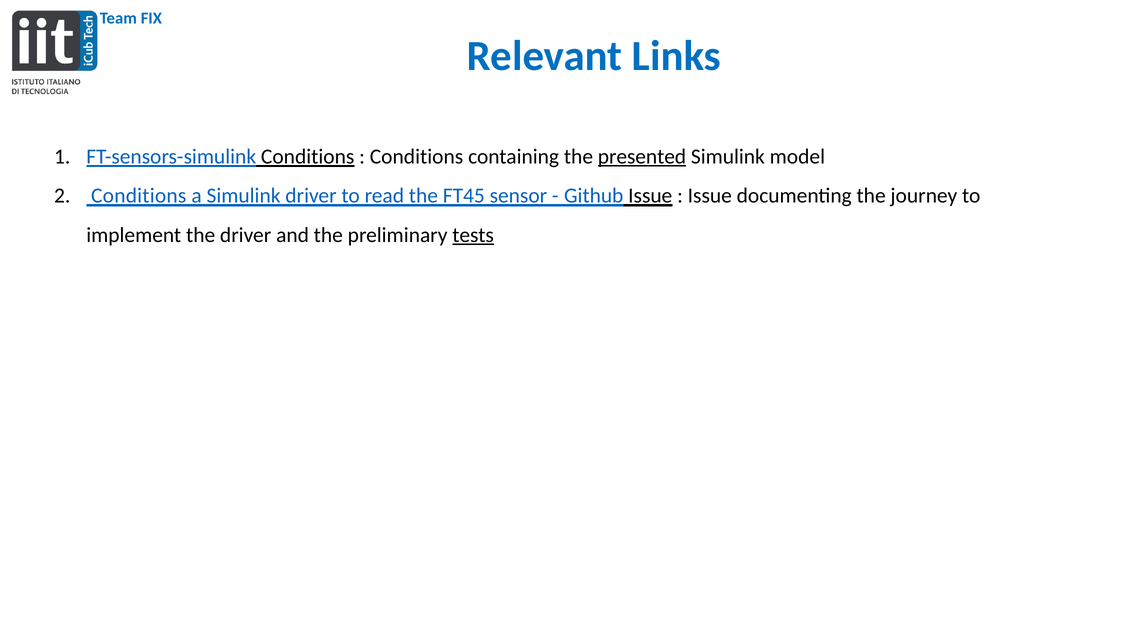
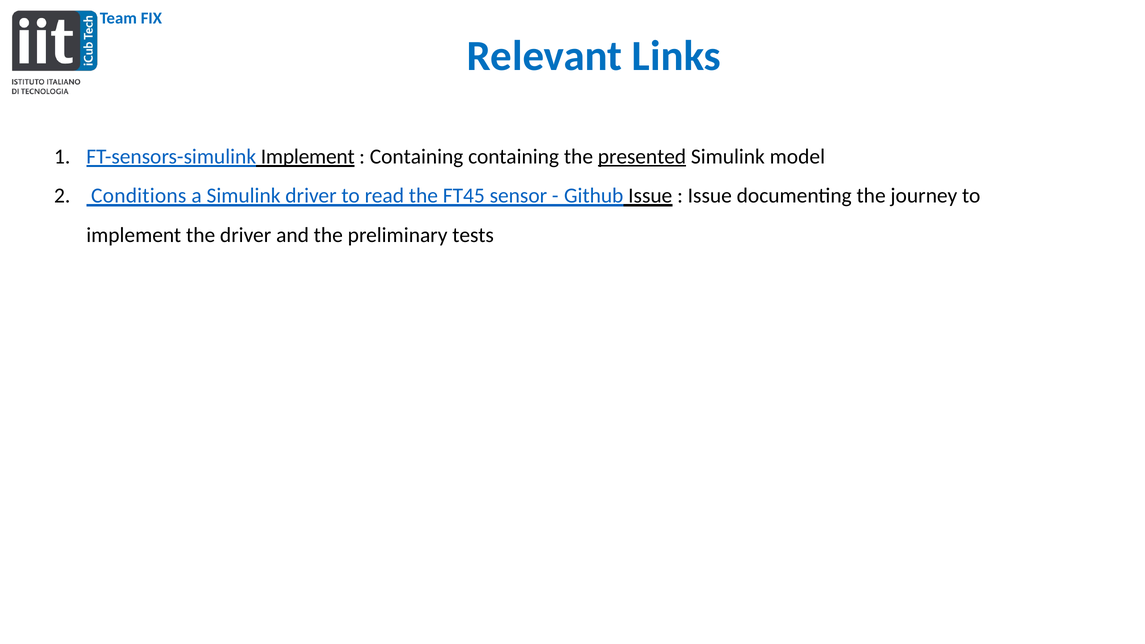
FT-sensors-simulink Conditions: Conditions -> Implement
Conditions at (417, 157): Conditions -> Containing
tests underline: present -> none
